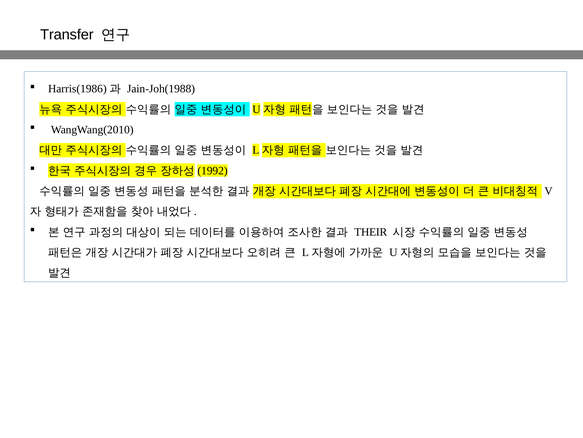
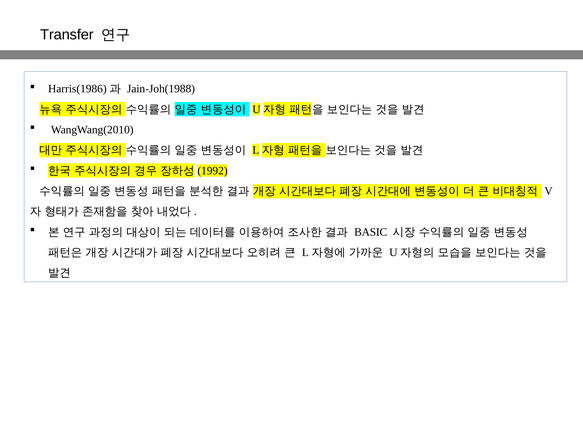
THEIR: THEIR -> BASIC
